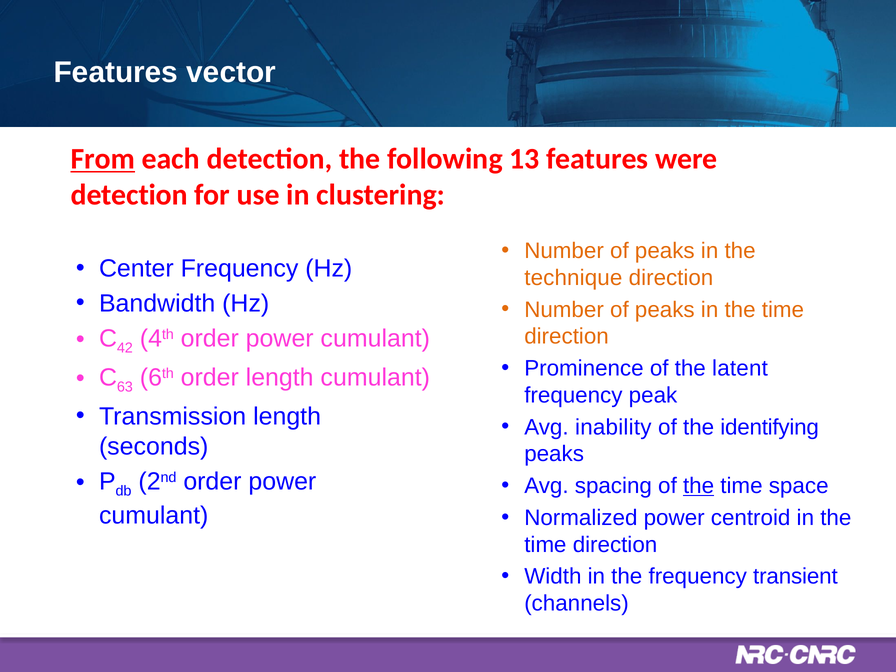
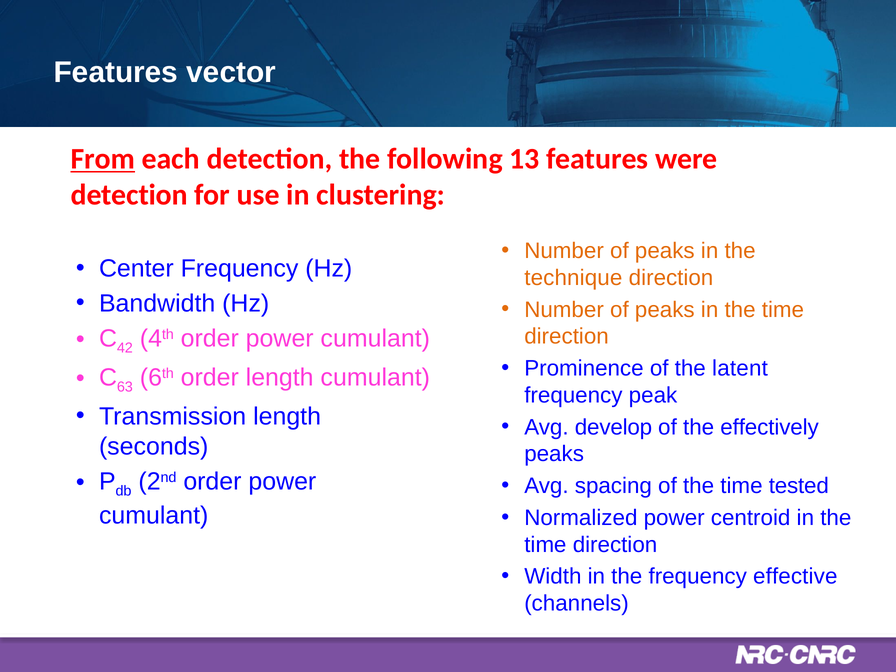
inability: inability -> develop
identifying: identifying -> effectively
the at (699, 486) underline: present -> none
space: space -> tested
transient: transient -> effective
